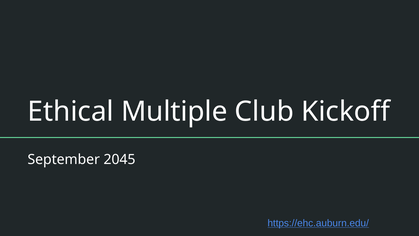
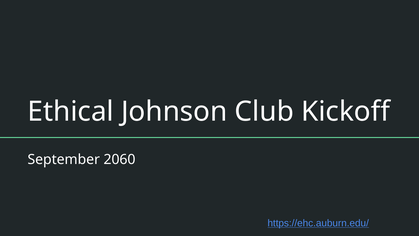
Multiple: Multiple -> Johnson
2045: 2045 -> 2060
